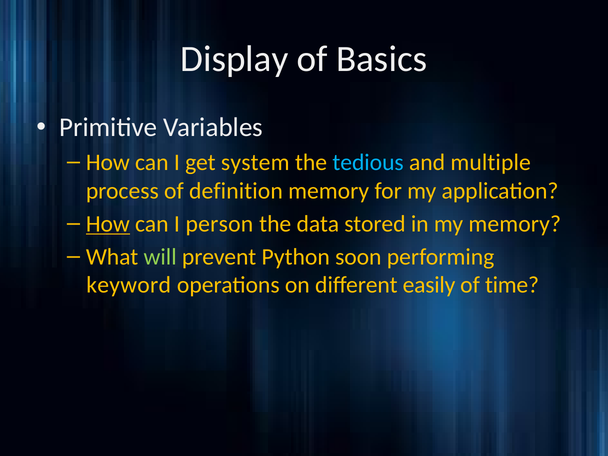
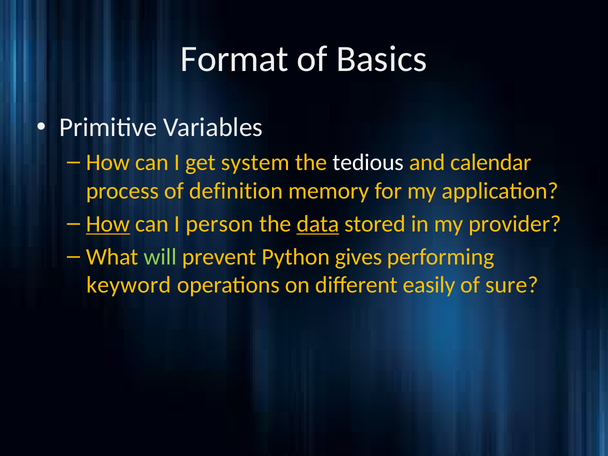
Display: Display -> Format
tedious colour: light blue -> white
multiple: multiple -> calendar
data underline: none -> present
my memory: memory -> provider
soon: soon -> gives
time: time -> sure
